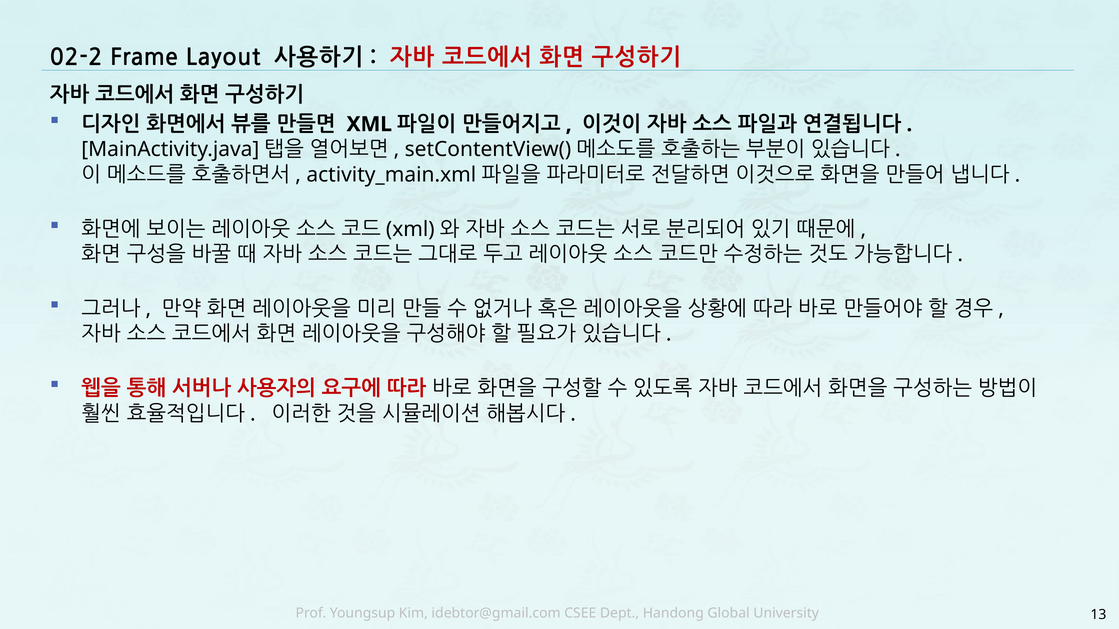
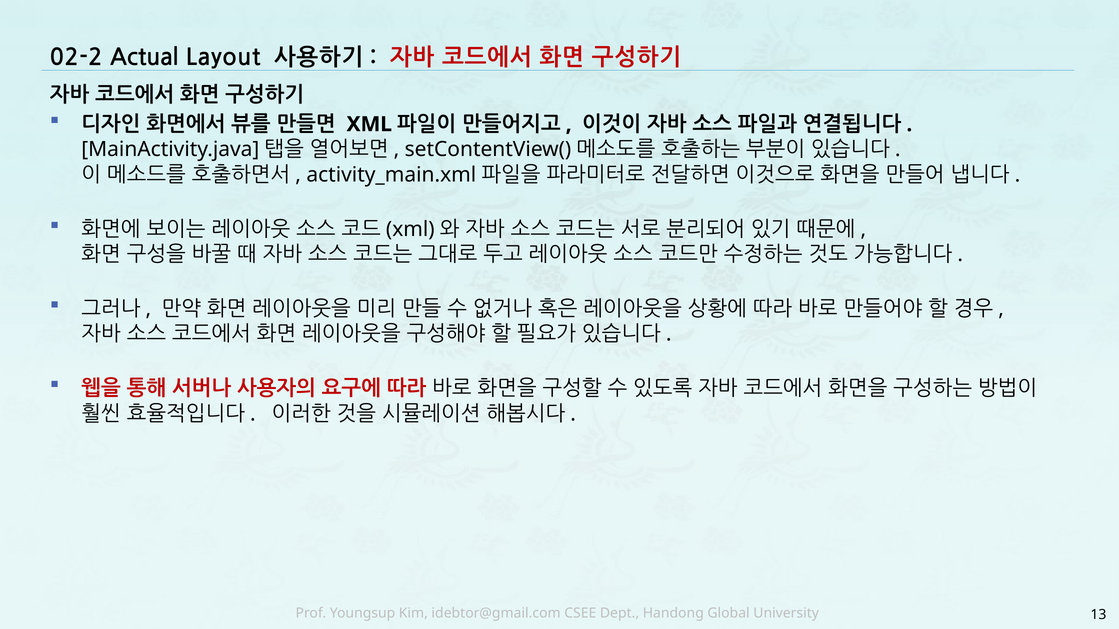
Frame: Frame -> Actual
